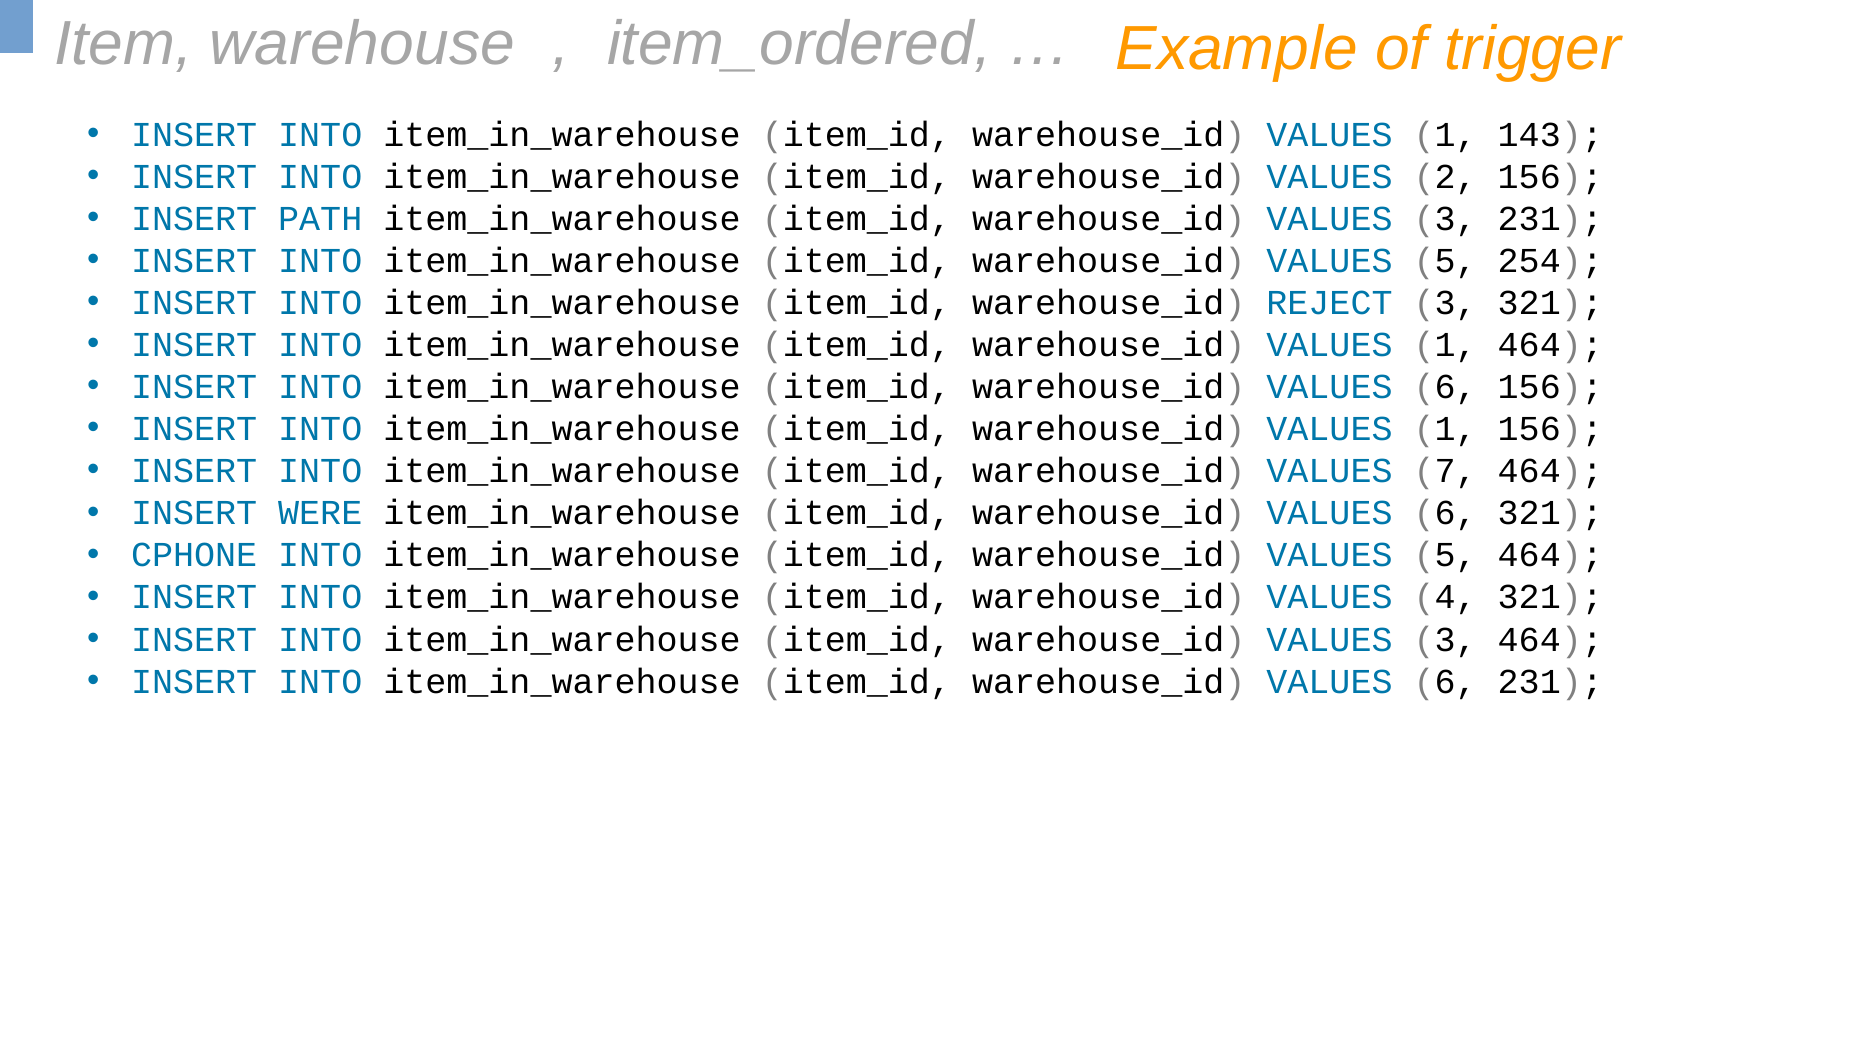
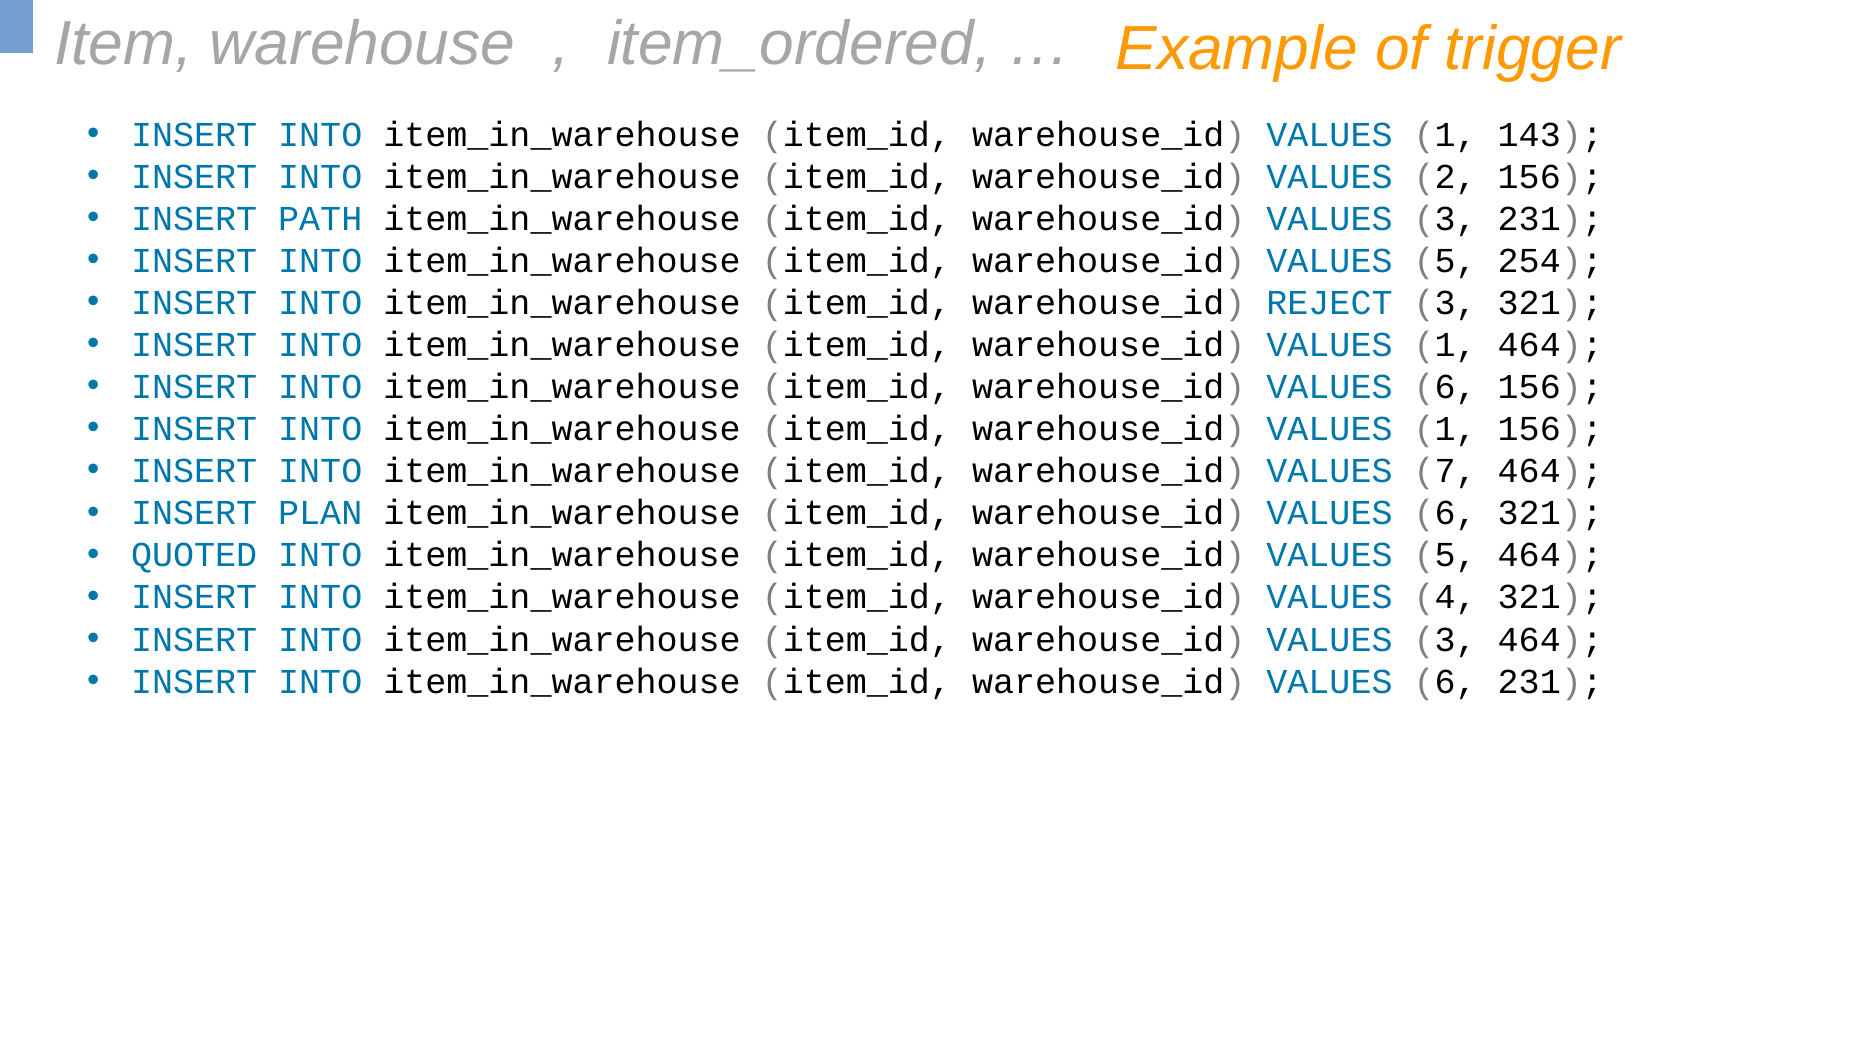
WERE: WERE -> PLAN
CPHONE: CPHONE -> QUOTED
